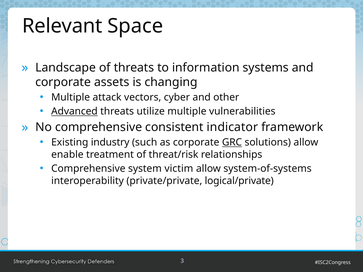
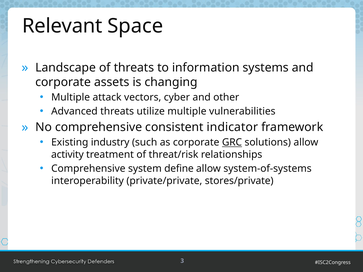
Advanced underline: present -> none
enable: enable -> activity
victim: victim -> define
logical/private: logical/private -> stores/private
